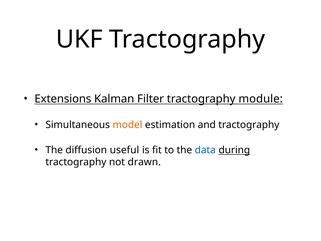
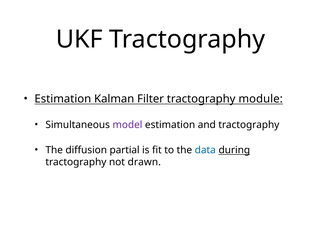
Extensions at (63, 99): Extensions -> Estimation
model colour: orange -> purple
useful: useful -> partial
